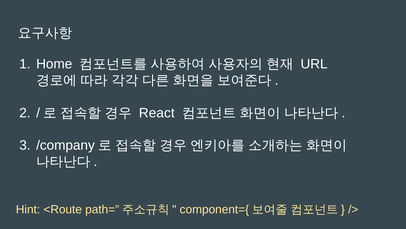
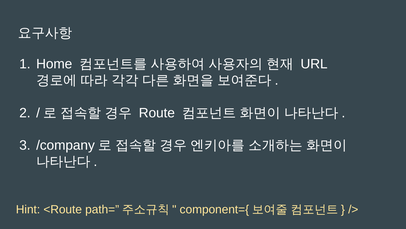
React: React -> Route
